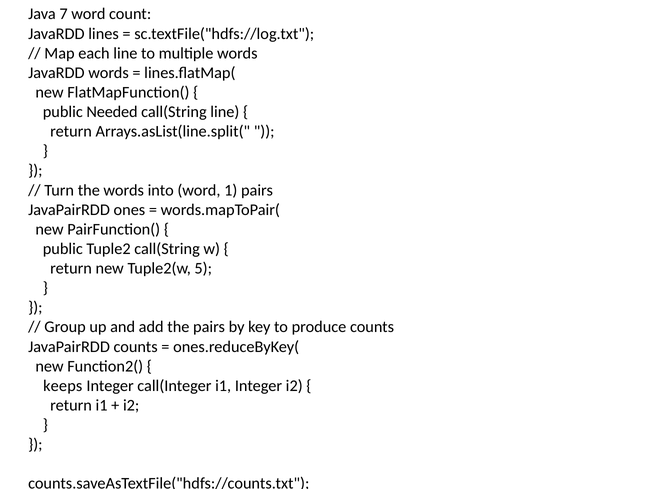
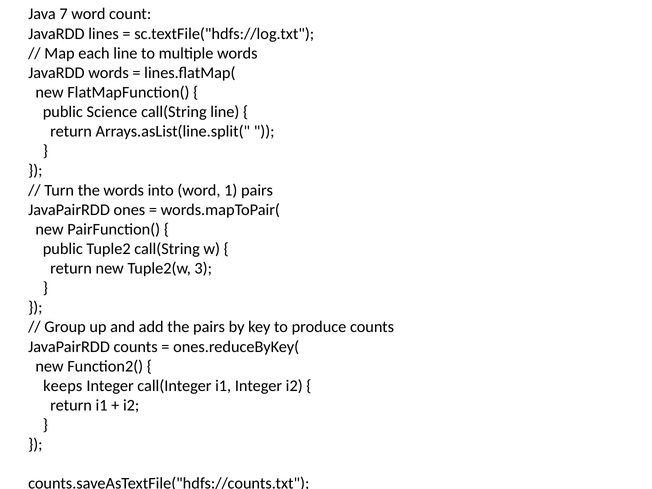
Needed: Needed -> Science
5: 5 -> 3
